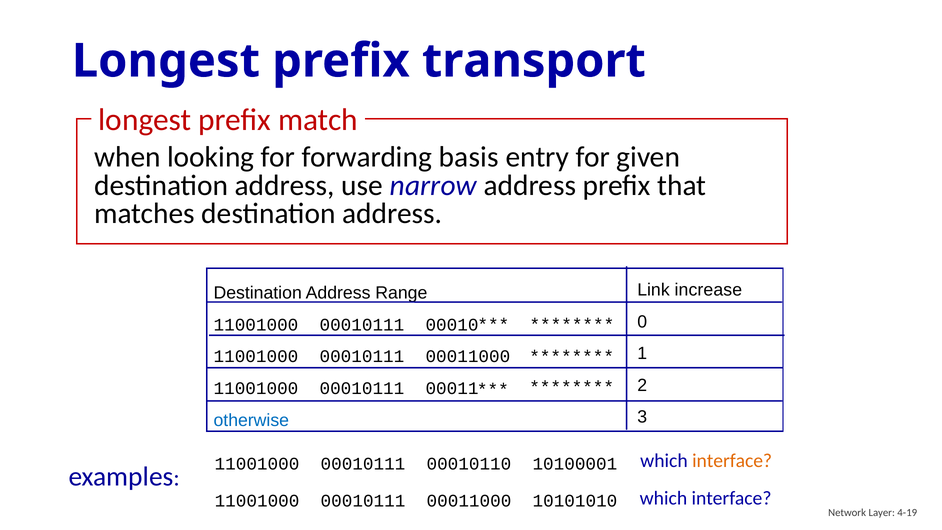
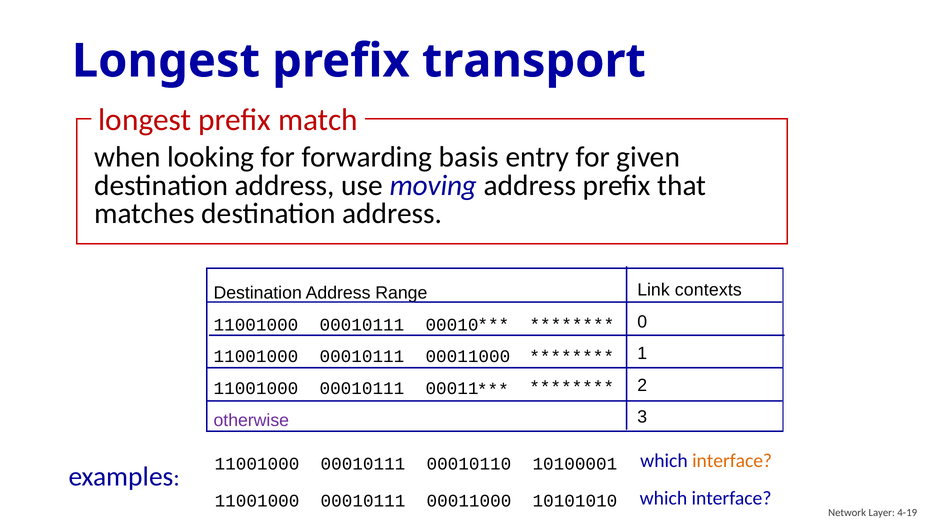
narrow: narrow -> moving
increase: increase -> contexts
otherwise colour: blue -> purple
